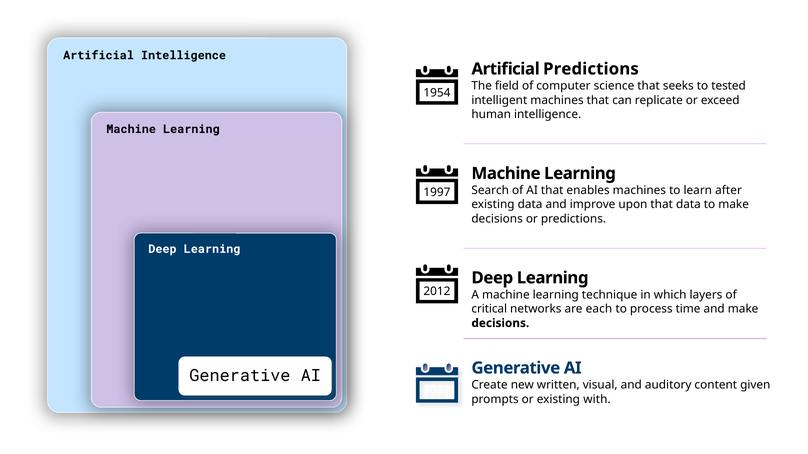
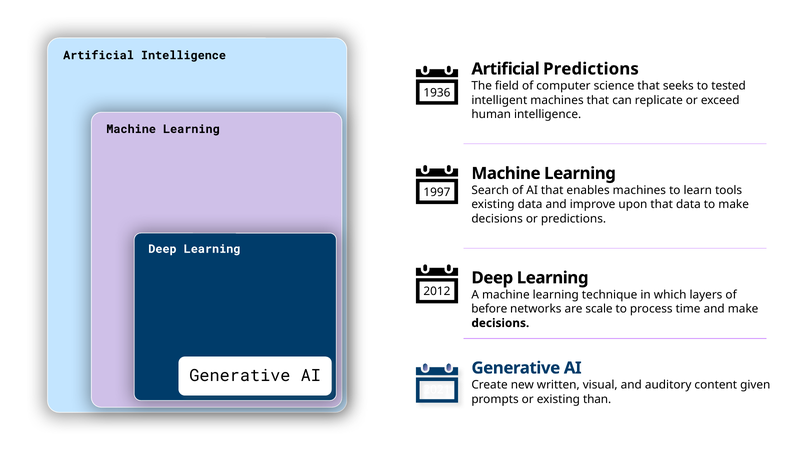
1954: 1954 -> 1936
after: after -> tools
critical: critical -> before
each: each -> scale
with: with -> than
